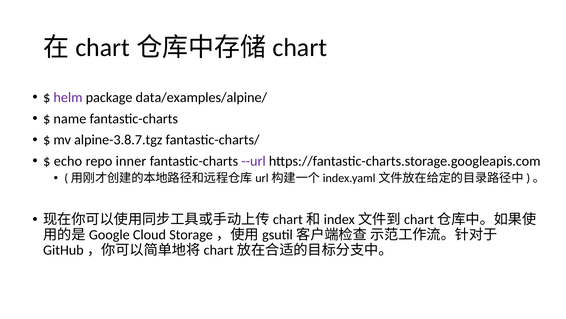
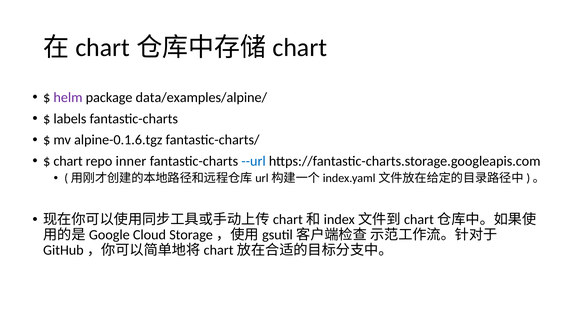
name: name -> labels
alpine-3.8.7.tgz: alpine-3.8.7.tgz -> alpine-0.1.6.tgz
echo: echo -> chart
--url colour: purple -> blue
